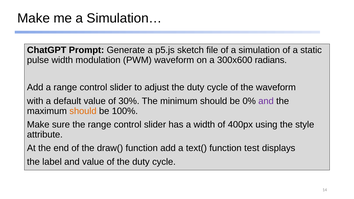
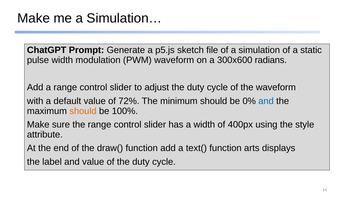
30%: 30% -> 72%
and at (266, 101) colour: purple -> blue
test: test -> arts
